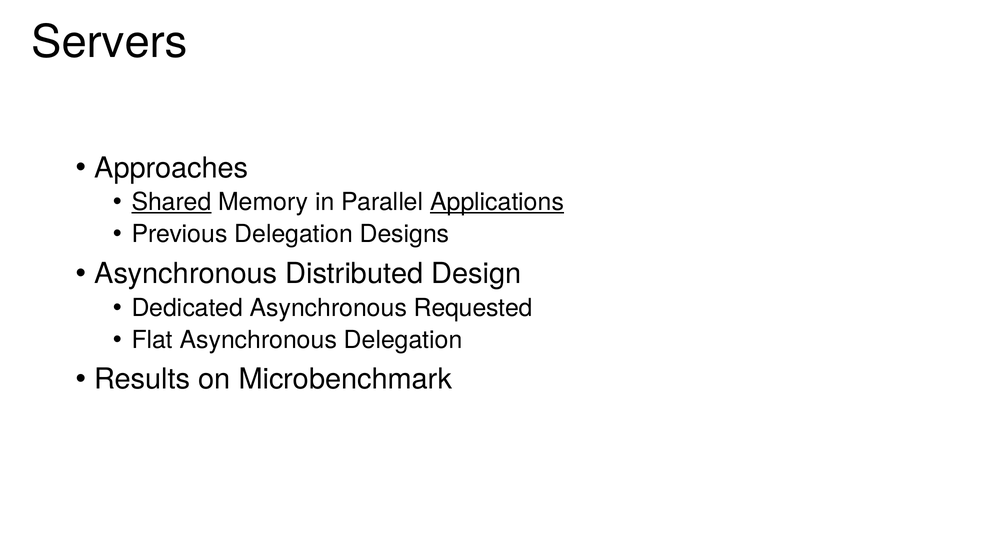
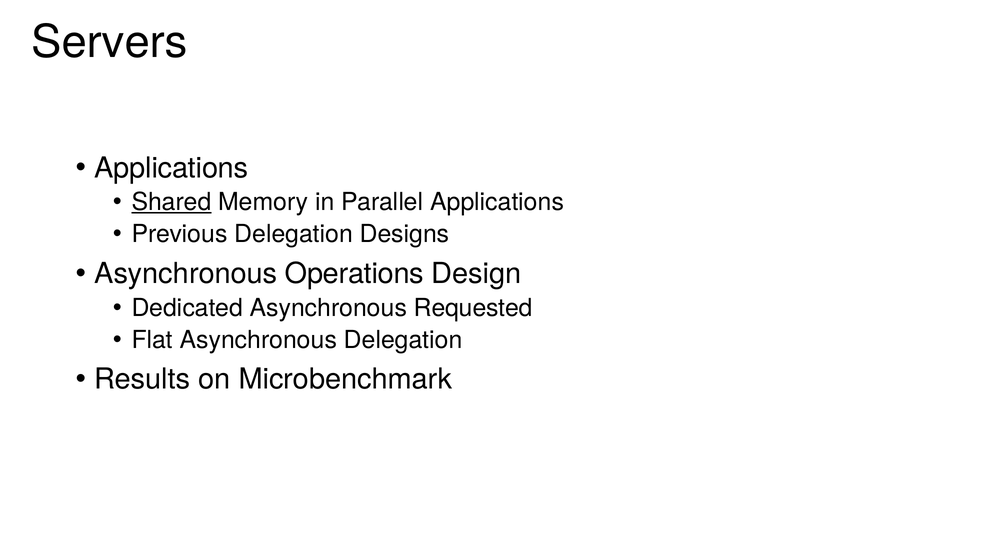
Approaches at (171, 168): Approaches -> Applications
Applications at (497, 202) underline: present -> none
Distributed: Distributed -> Operations
